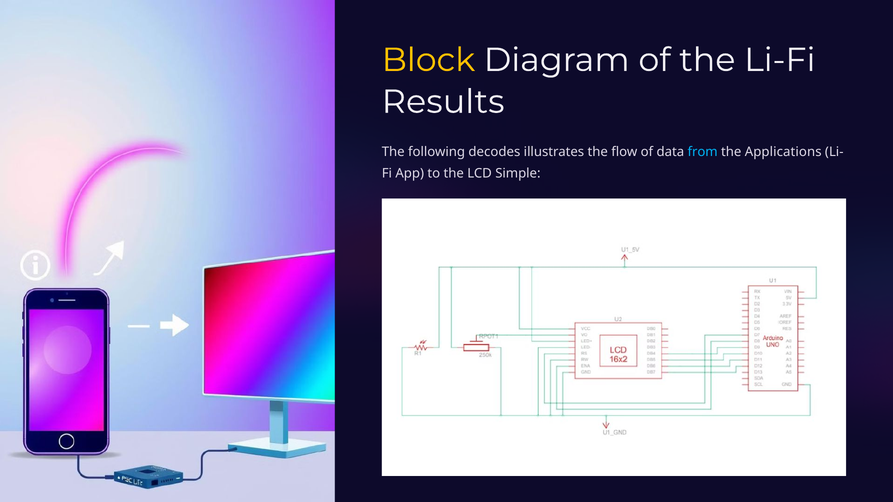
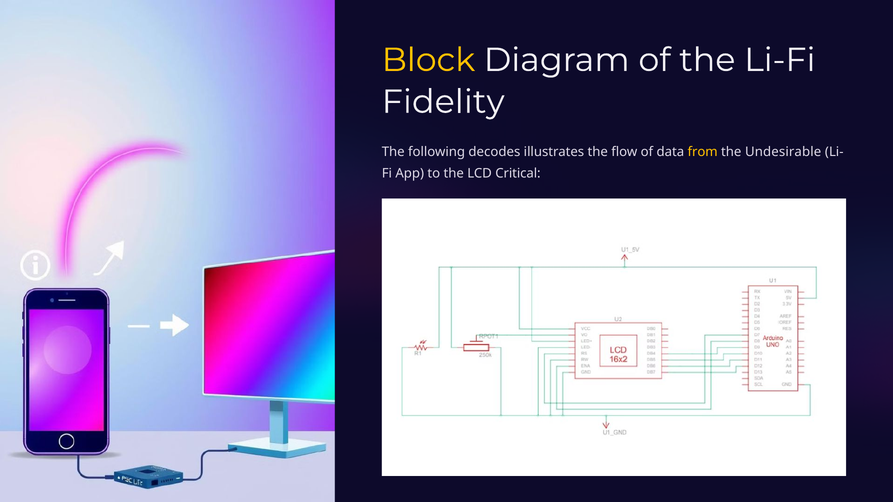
Results: Results -> Fidelity
from colour: light blue -> yellow
Applications: Applications -> Undesirable
Simple: Simple -> Critical
